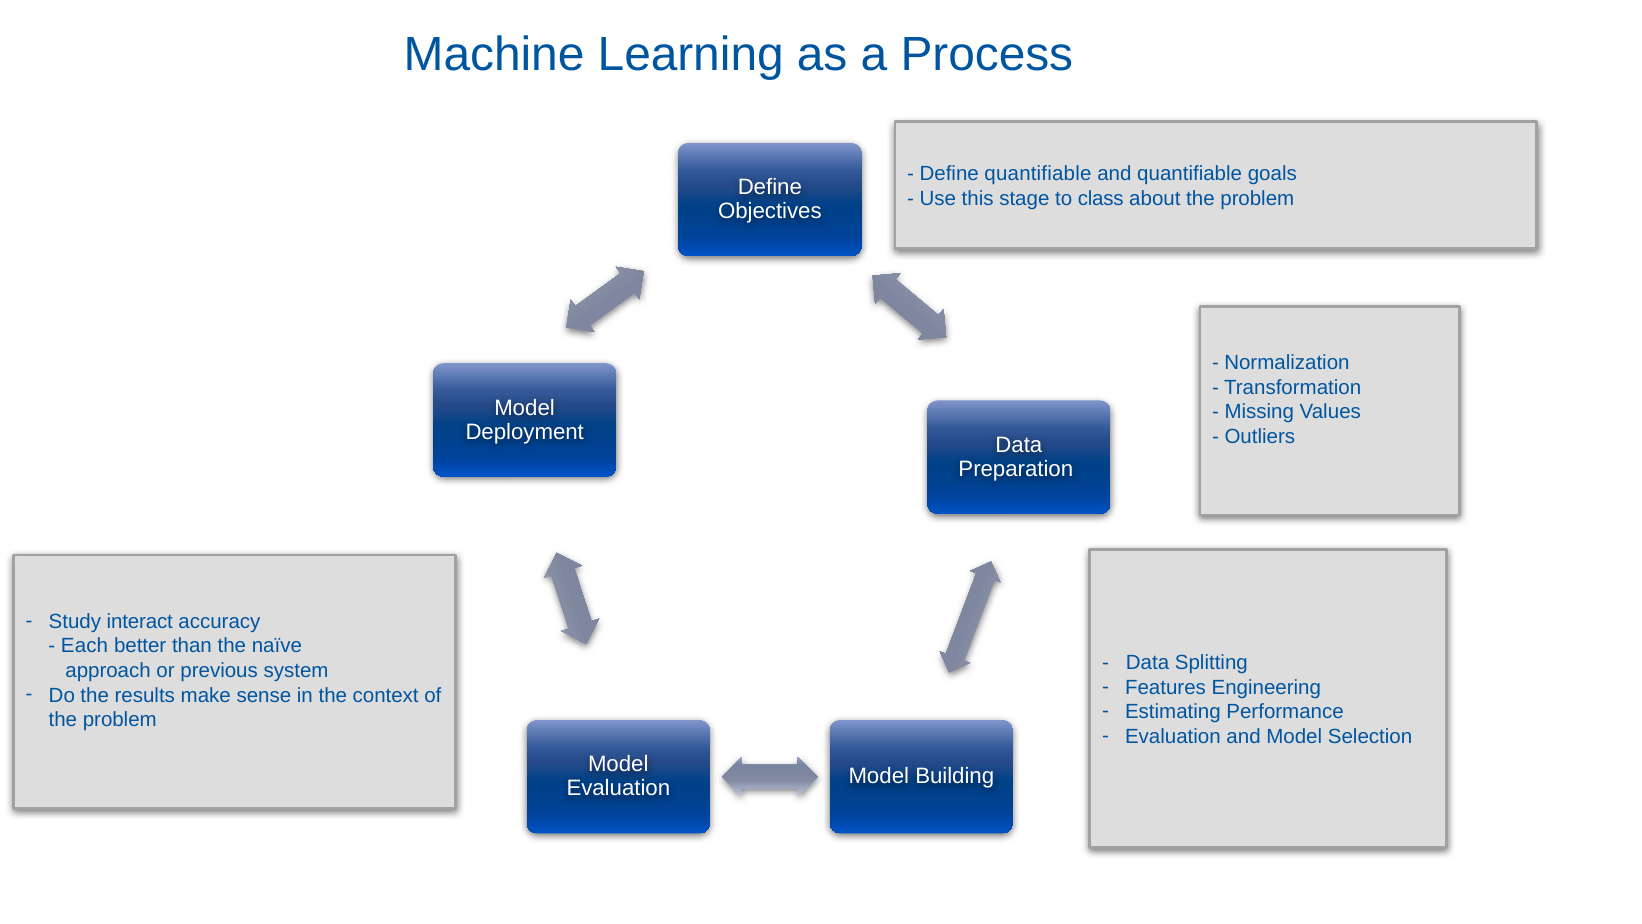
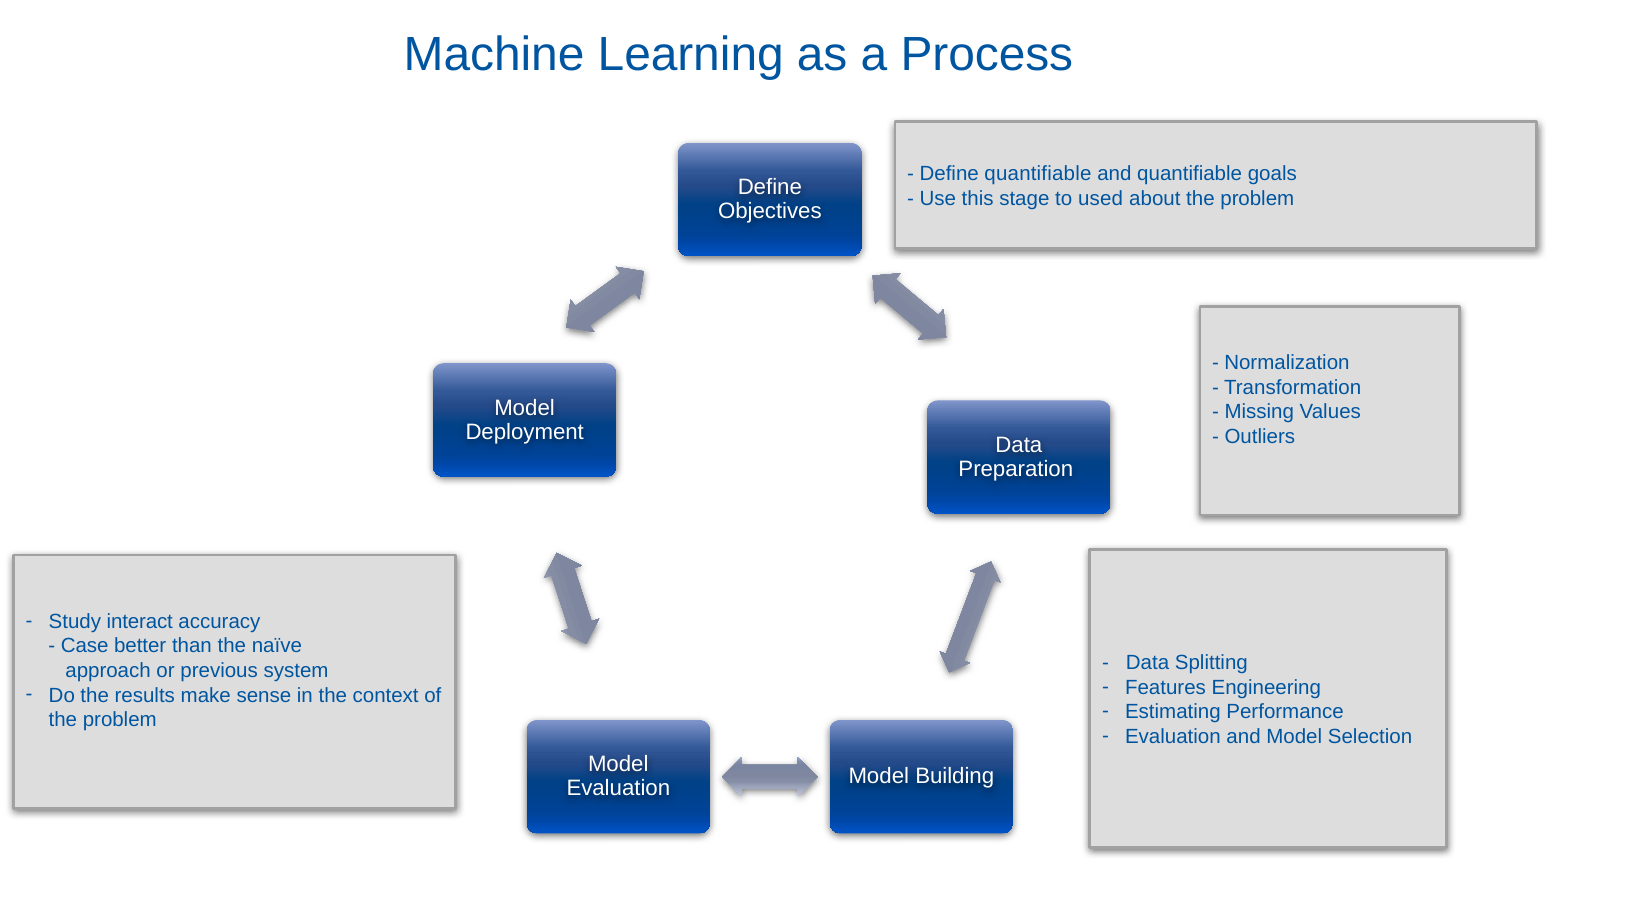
class: class -> used
Each: Each -> Case
